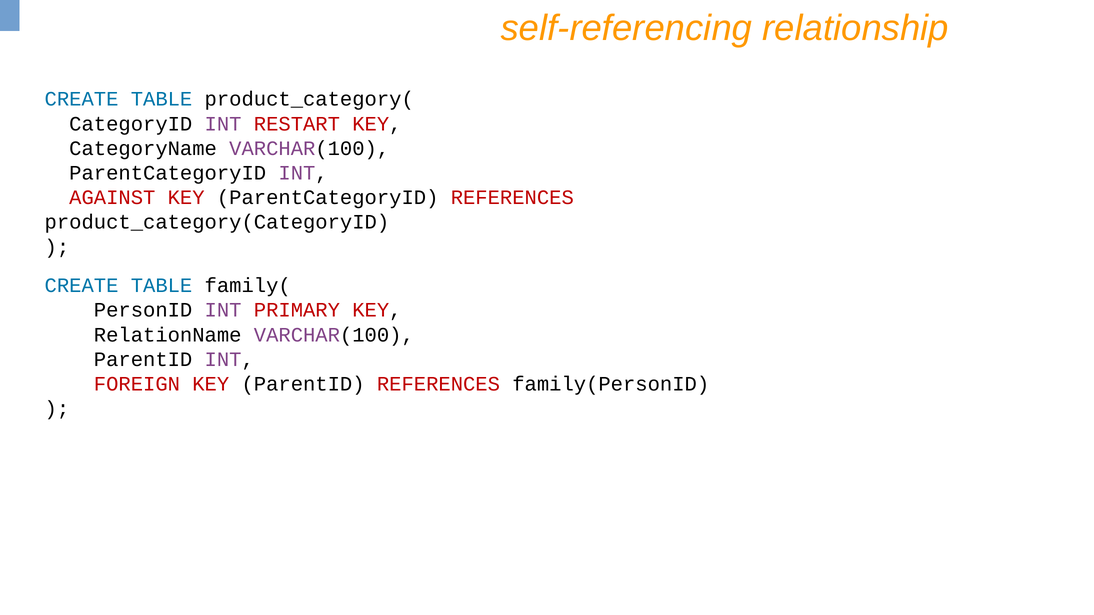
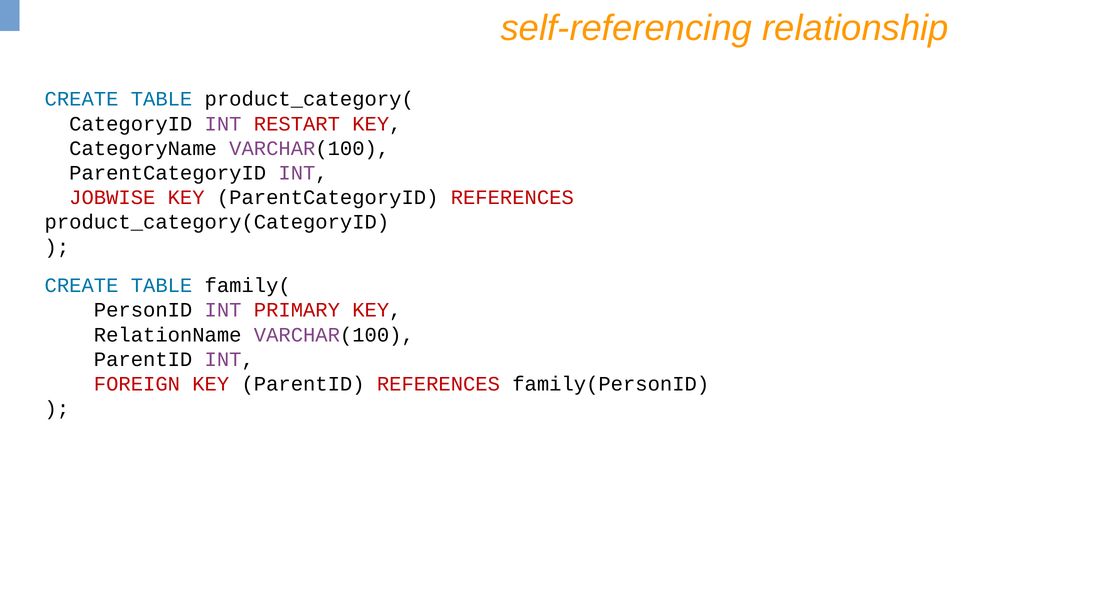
AGAINST: AGAINST -> JOBWISE
